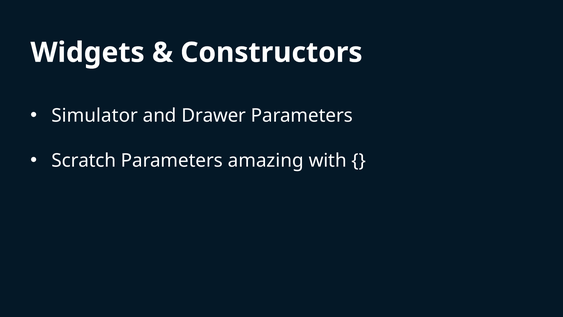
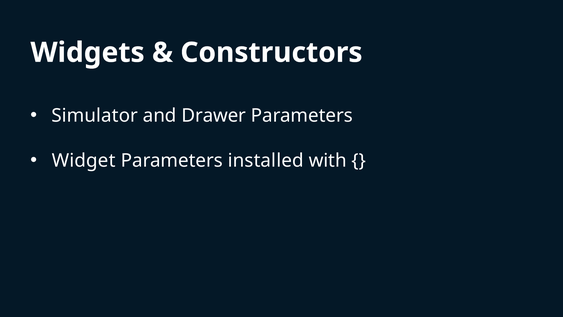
Scratch: Scratch -> Widget
amazing: amazing -> installed
